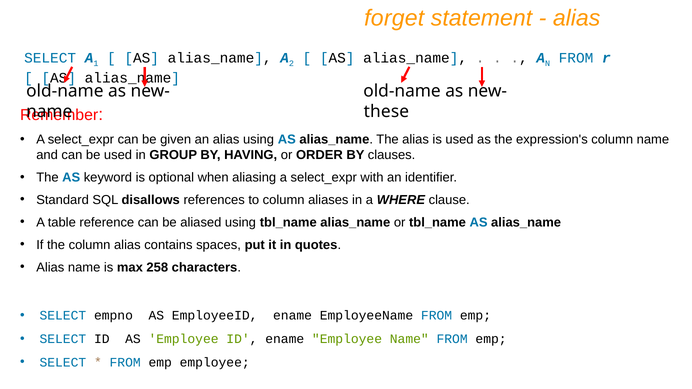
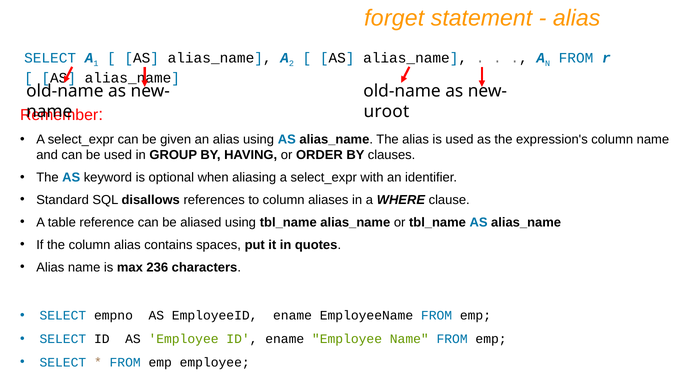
these: these -> uroot
258: 258 -> 236
